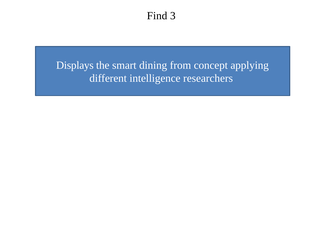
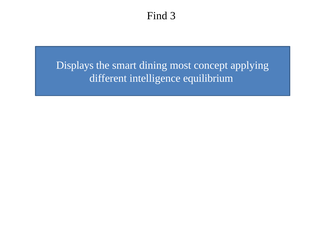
from: from -> most
researchers: researchers -> equilibrium
